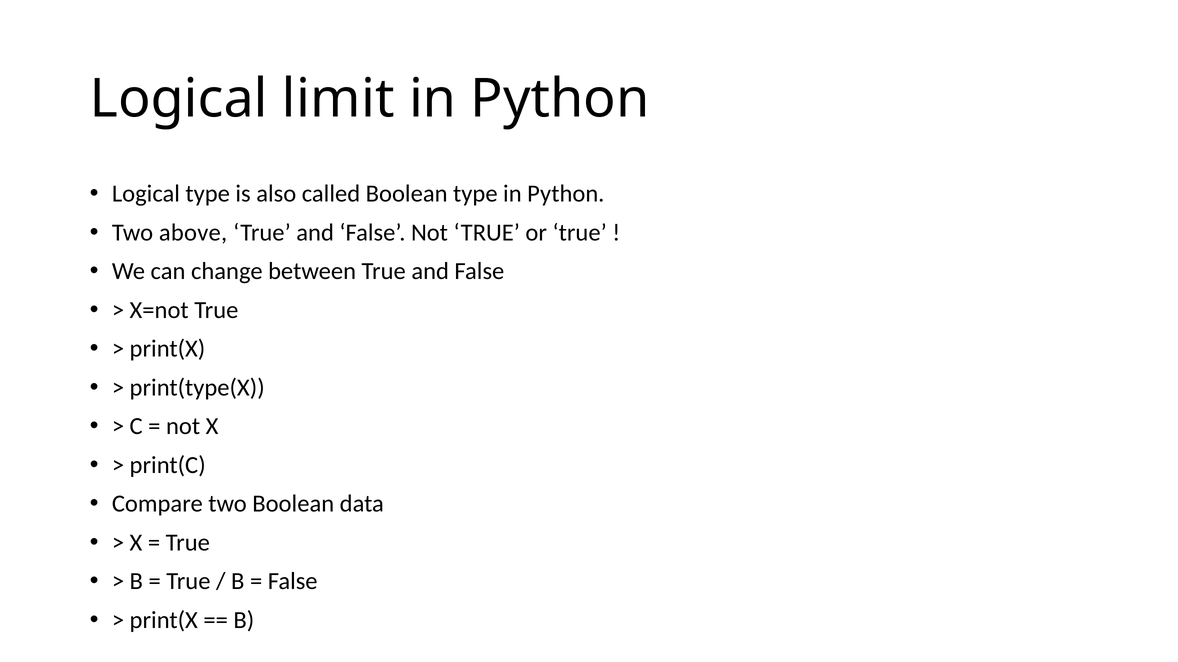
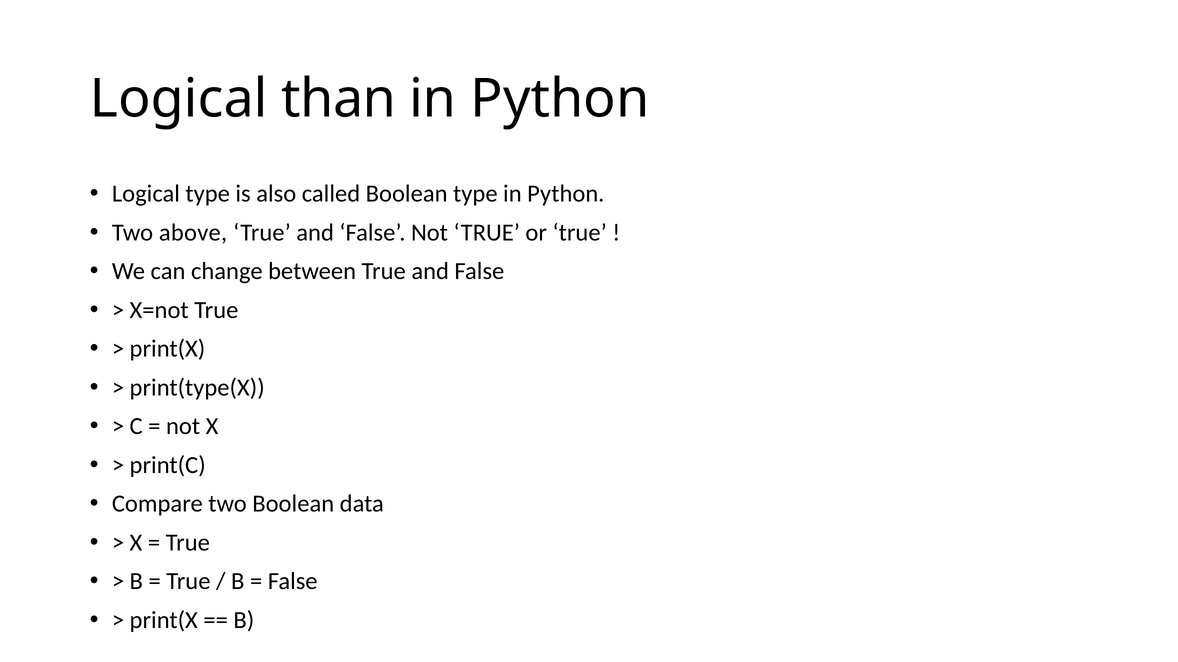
limit: limit -> than
